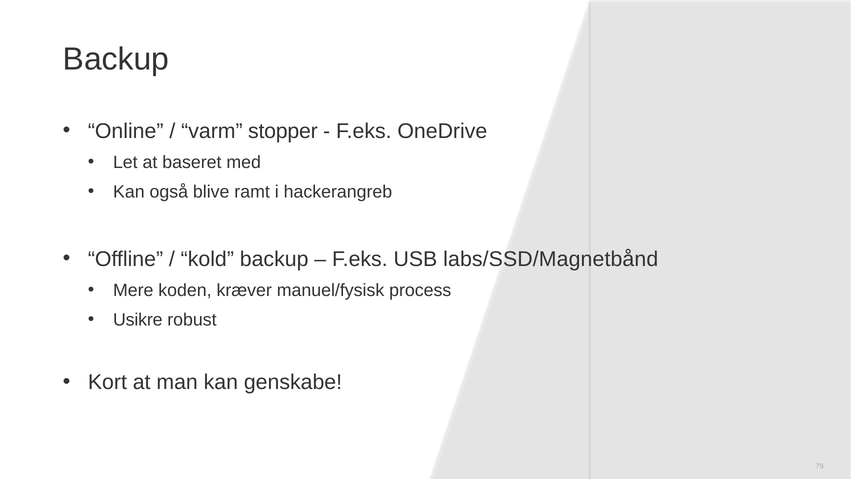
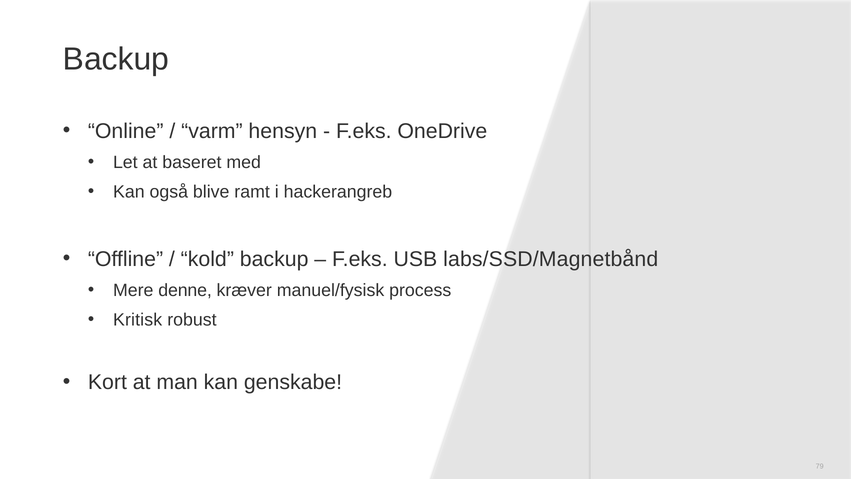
stopper: stopper -> hensyn
koden: koden -> denne
Usikre: Usikre -> Kritisk
